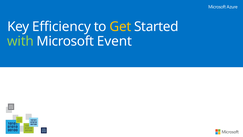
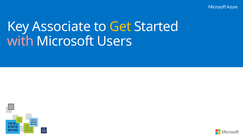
Efficiency: Efficiency -> Associate
with colour: light green -> pink
Event: Event -> Users
